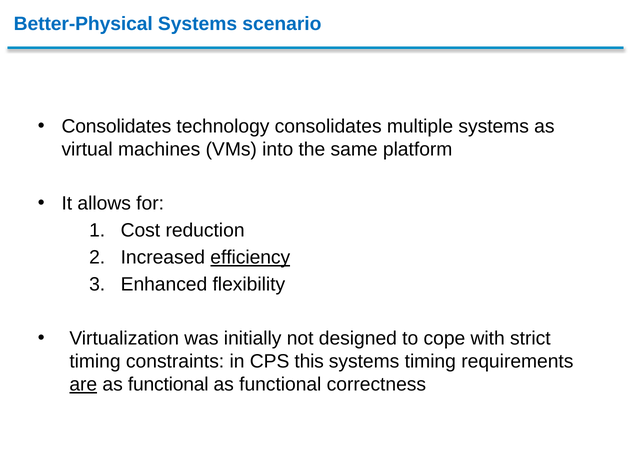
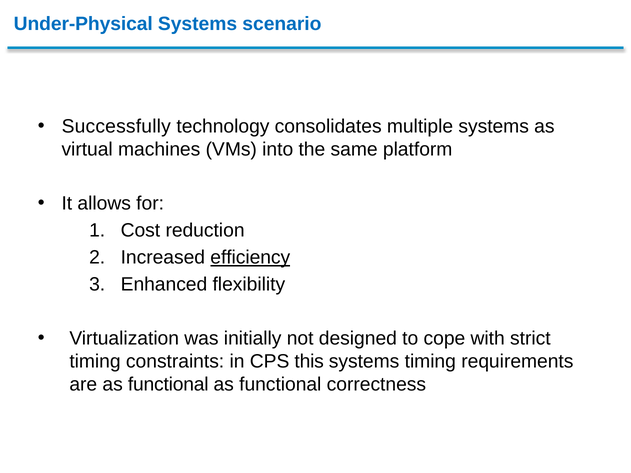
Better-Physical: Better-Physical -> Under-Physical
Consolidates at (116, 126): Consolidates -> Successfully
are underline: present -> none
